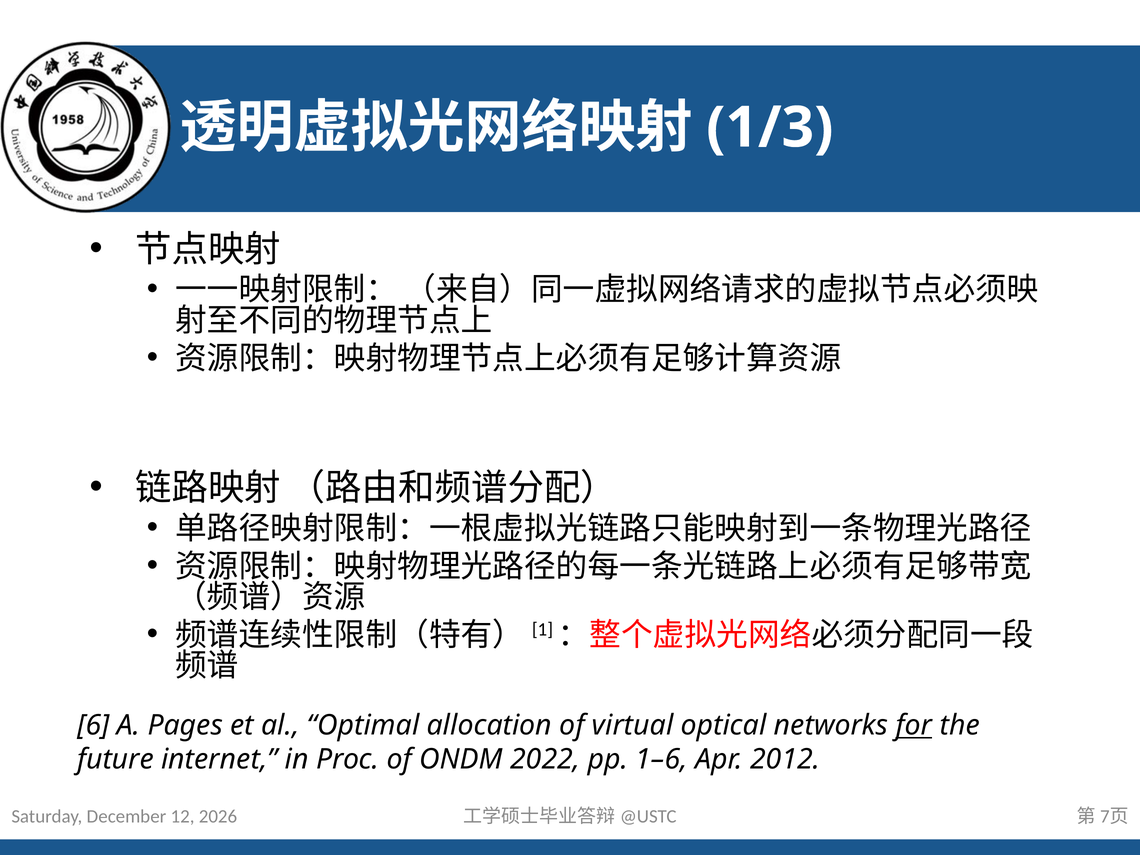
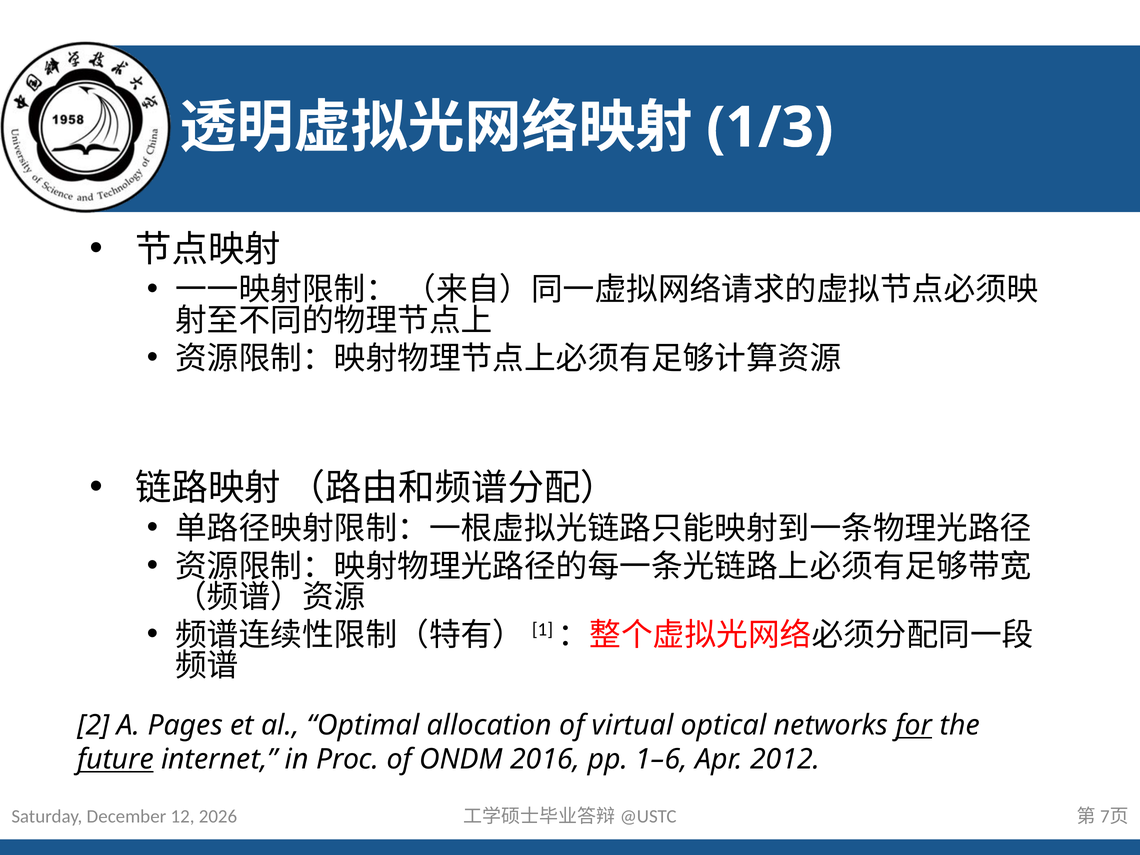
6: 6 -> 2
future underline: none -> present
2022: 2022 -> 2016
